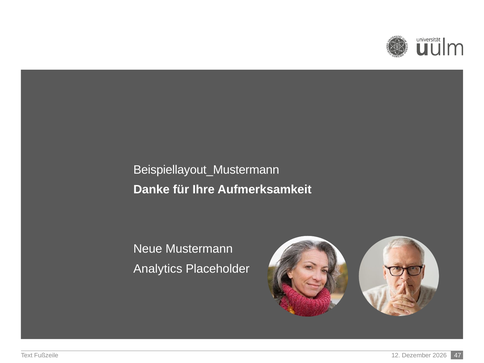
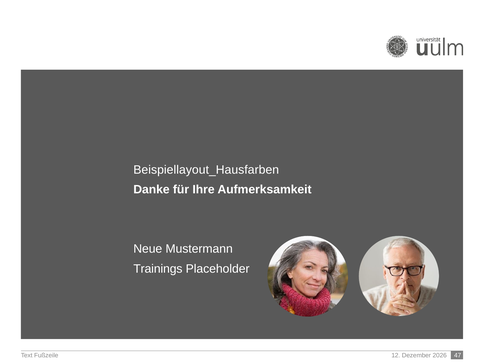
Beispiellayout_Mustermann: Beispiellayout_Mustermann -> Beispiellayout_Hausfarben
Analytics: Analytics -> Trainings
